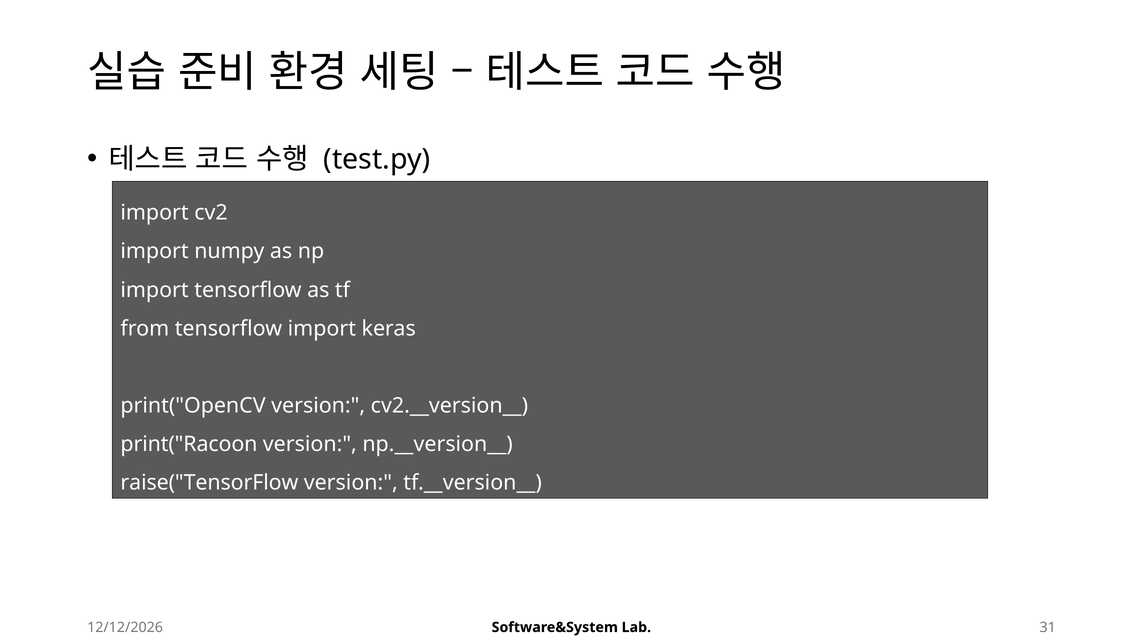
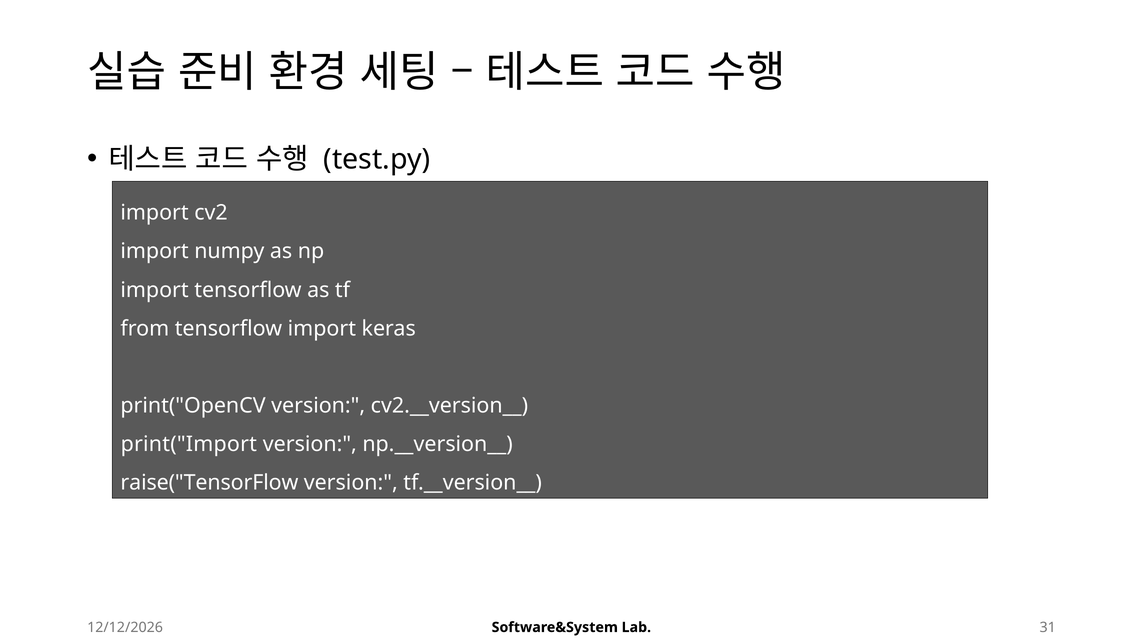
print("Racoon: print("Racoon -> print("Import
